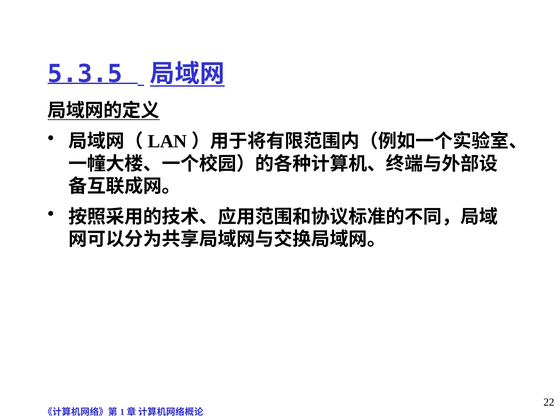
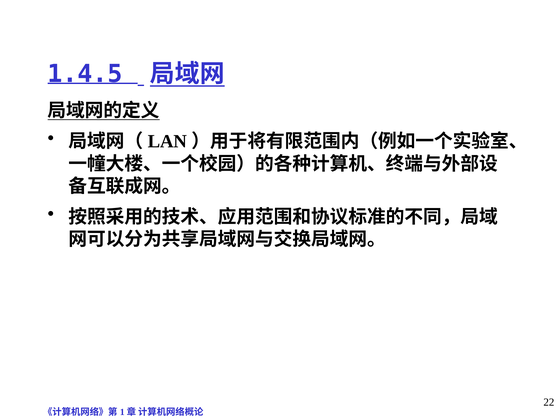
5.3.5: 5.3.5 -> 1.4.5
